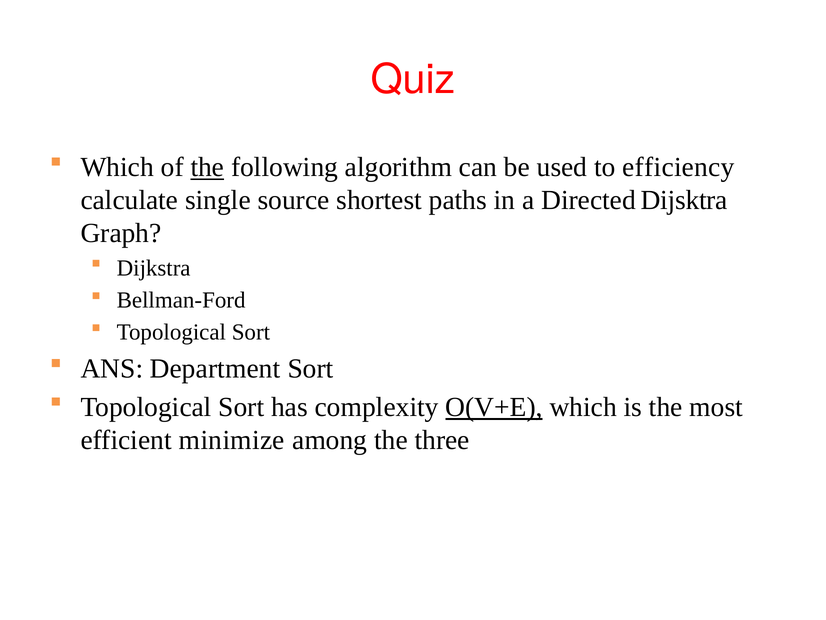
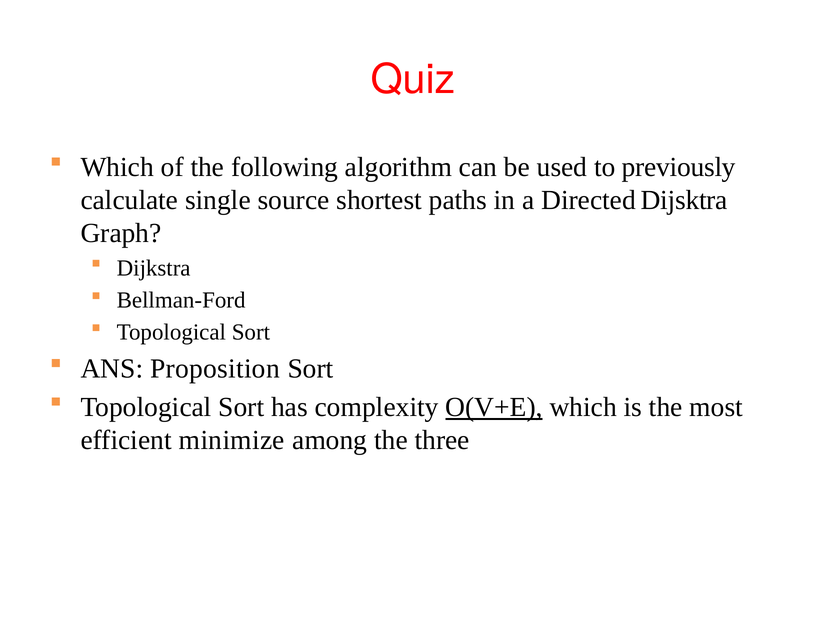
the at (207, 167) underline: present -> none
efficiency: efficiency -> previously
Department: Department -> Proposition
